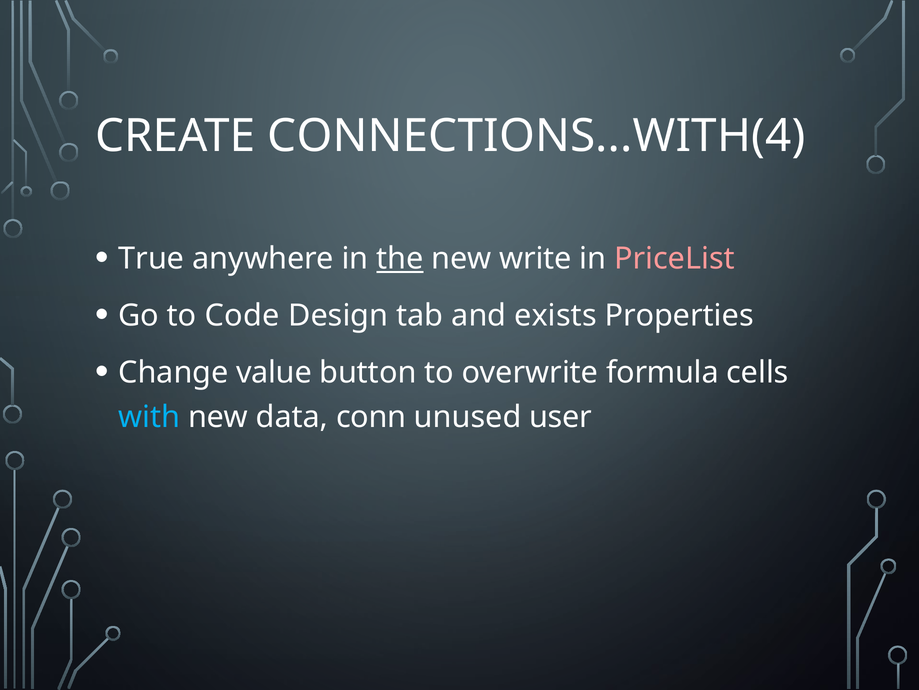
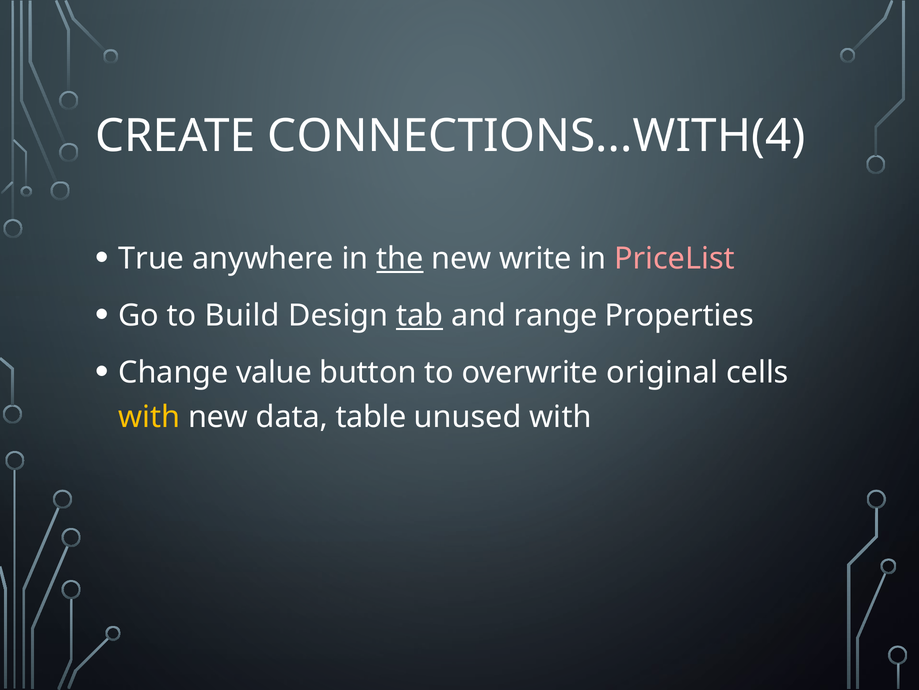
Code: Code -> Build
tab underline: none -> present
exists: exists -> range
formula: formula -> original
with at (149, 416) colour: light blue -> yellow
conn: conn -> table
unused user: user -> with
